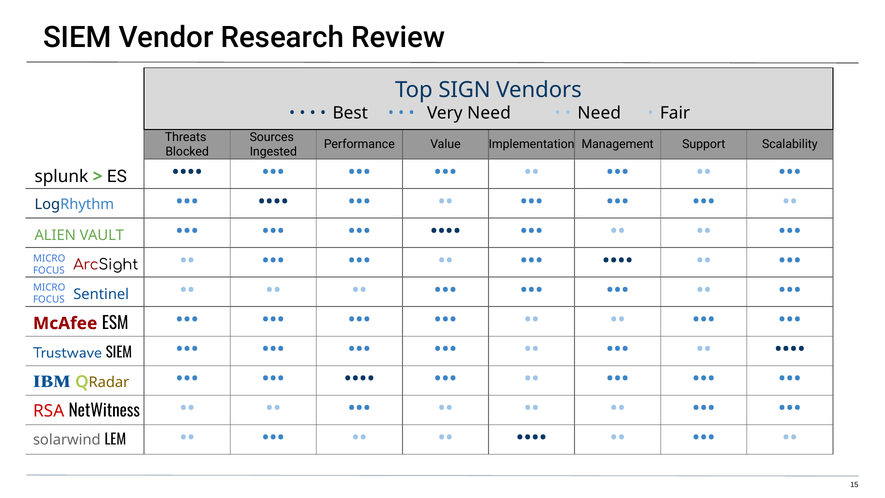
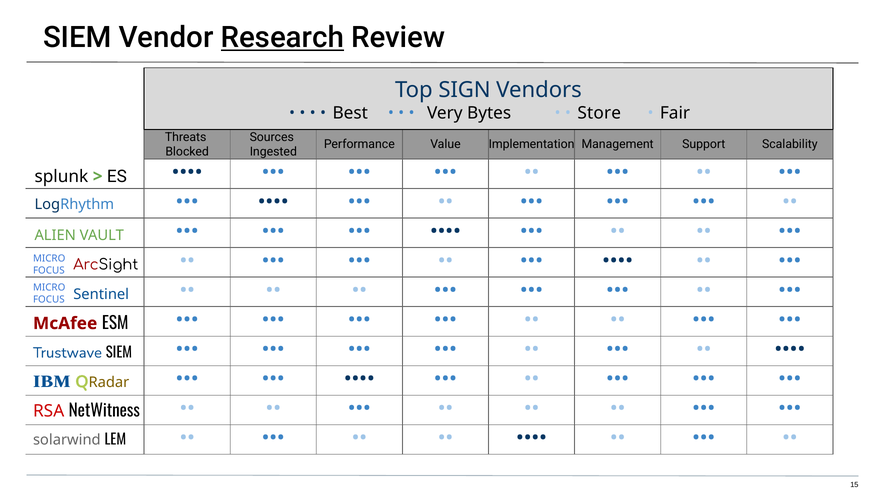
Research underline: none -> present
Very Need: Need -> Bytes
Need at (599, 113): Need -> Store
